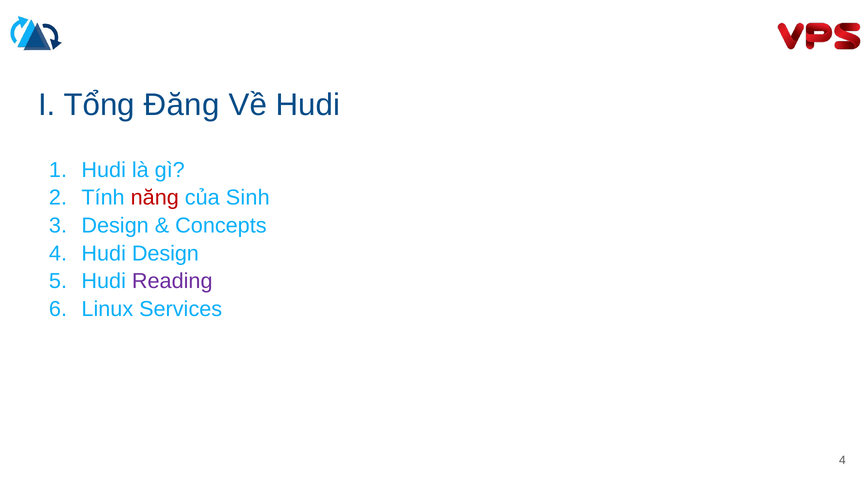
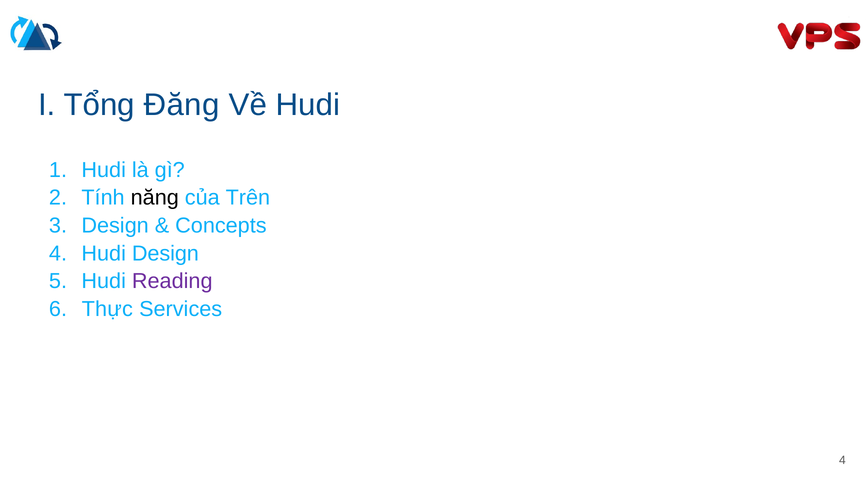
năng colour: red -> black
Sinh: Sinh -> Trên
Linux: Linux -> Thực
